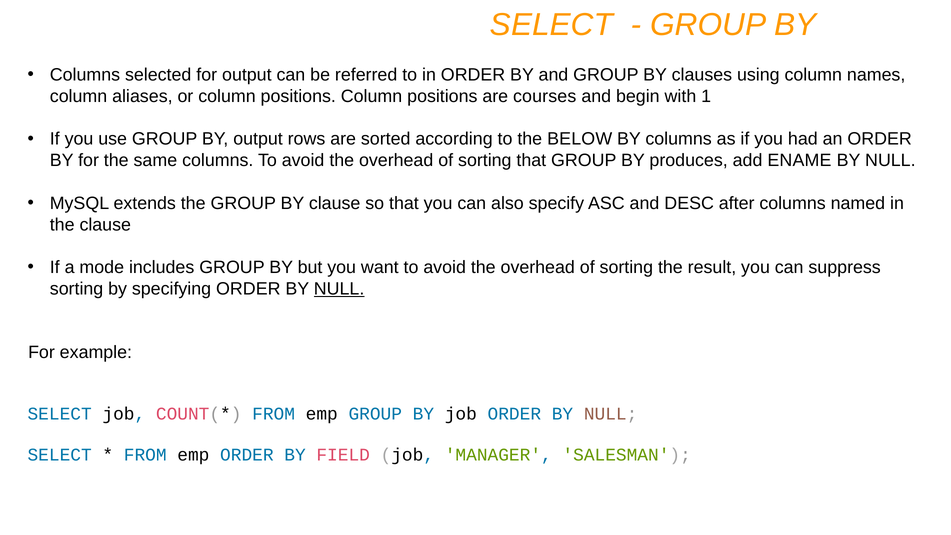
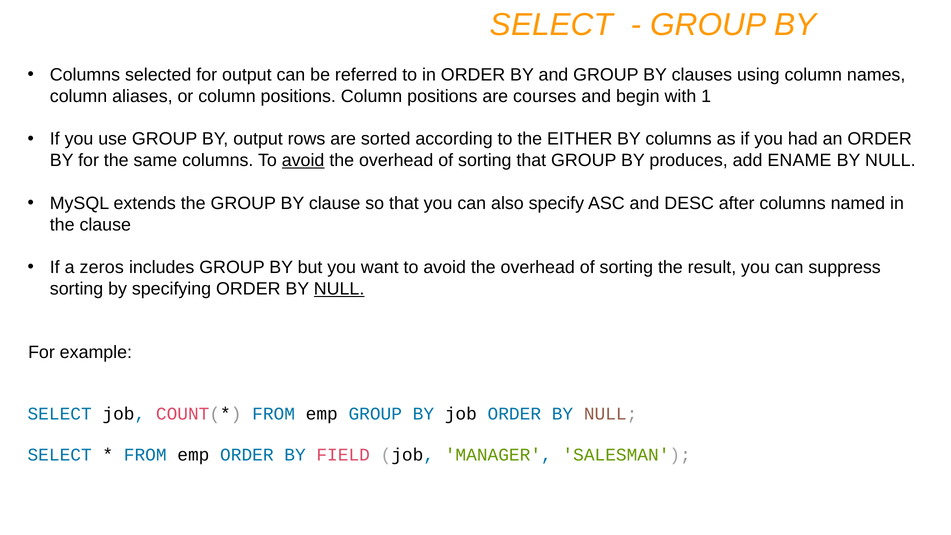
BELOW: BELOW -> EITHER
avoid at (303, 160) underline: none -> present
mode: mode -> zeros
